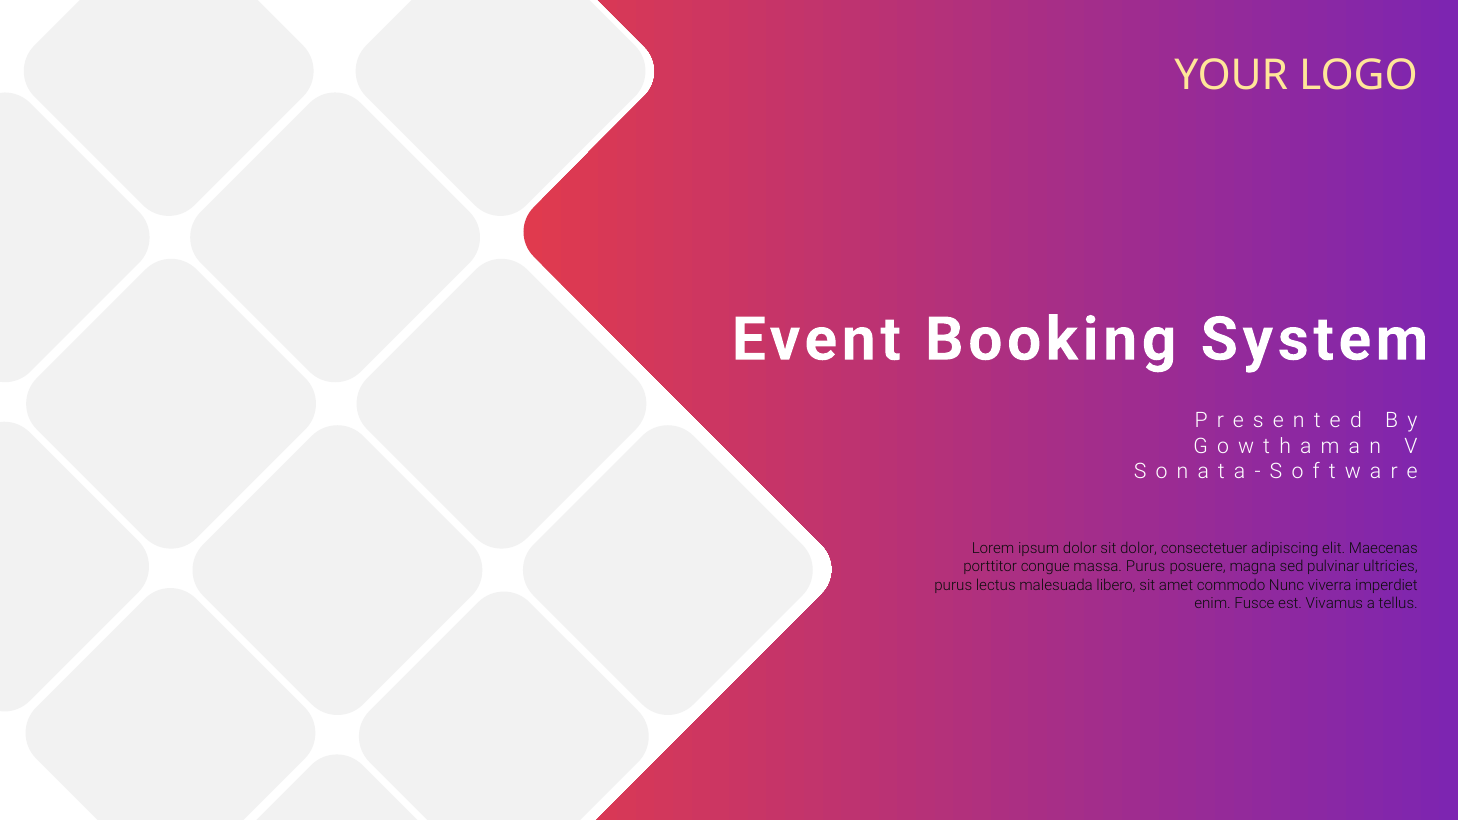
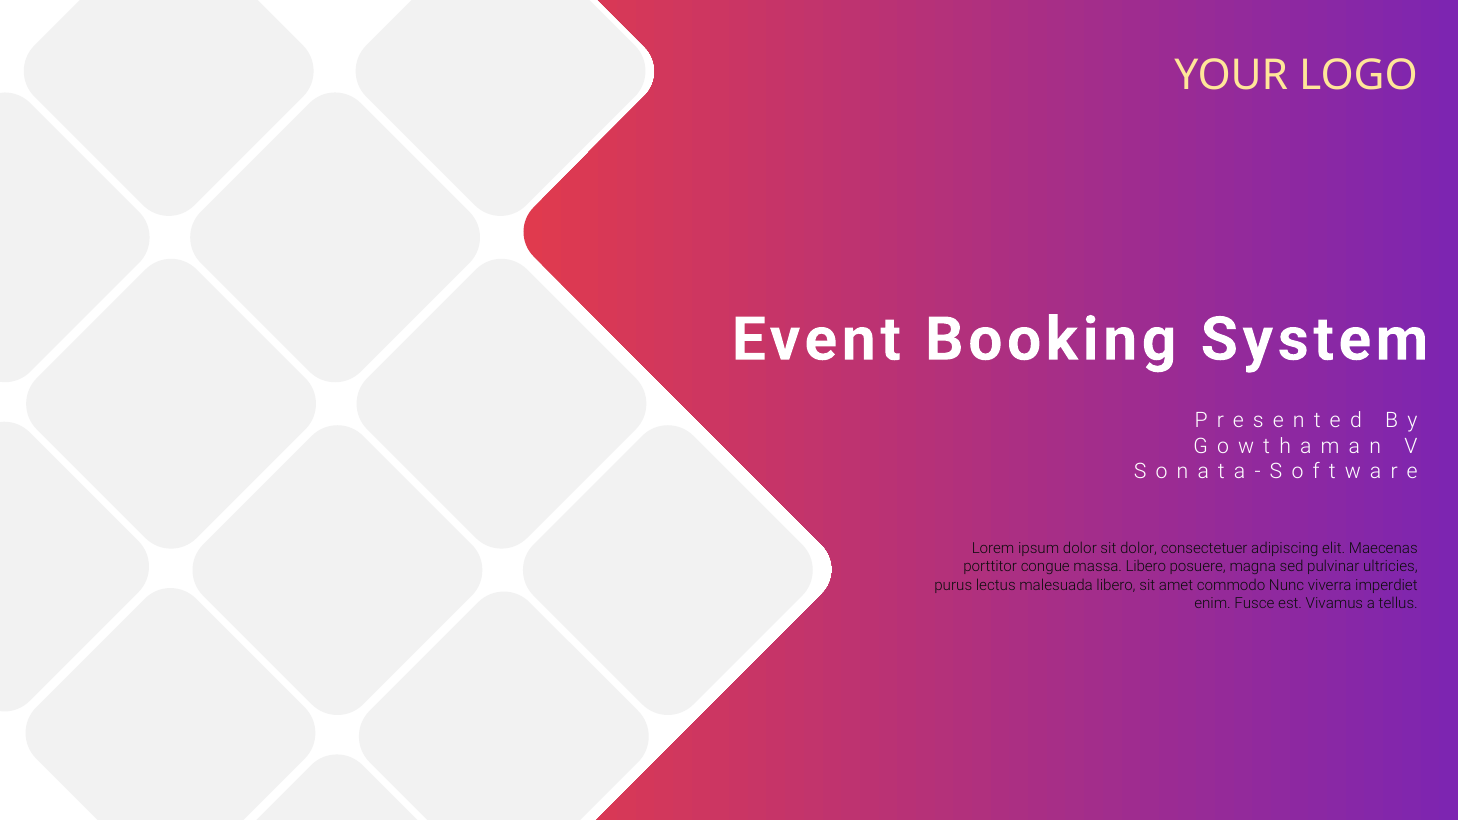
massa Purus: Purus -> Libero
